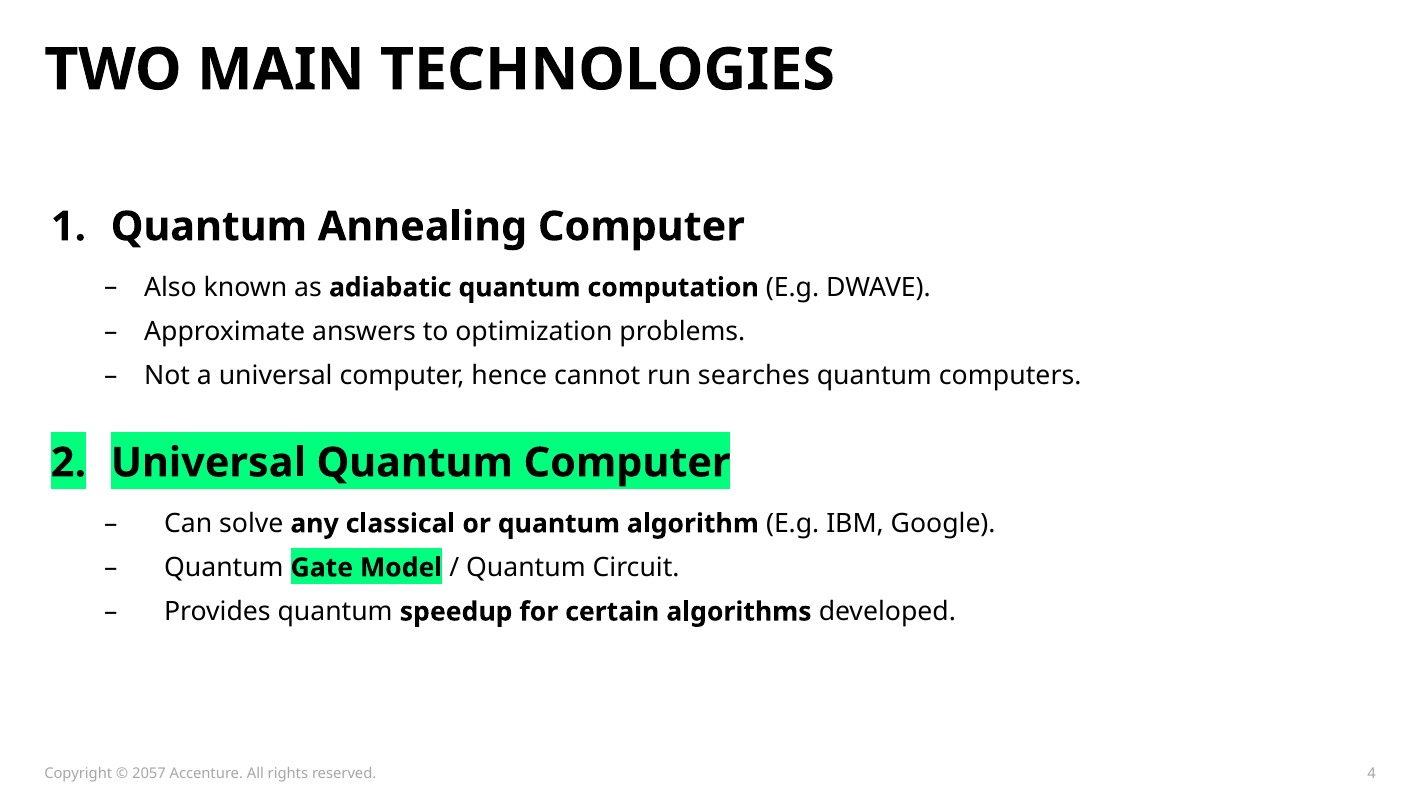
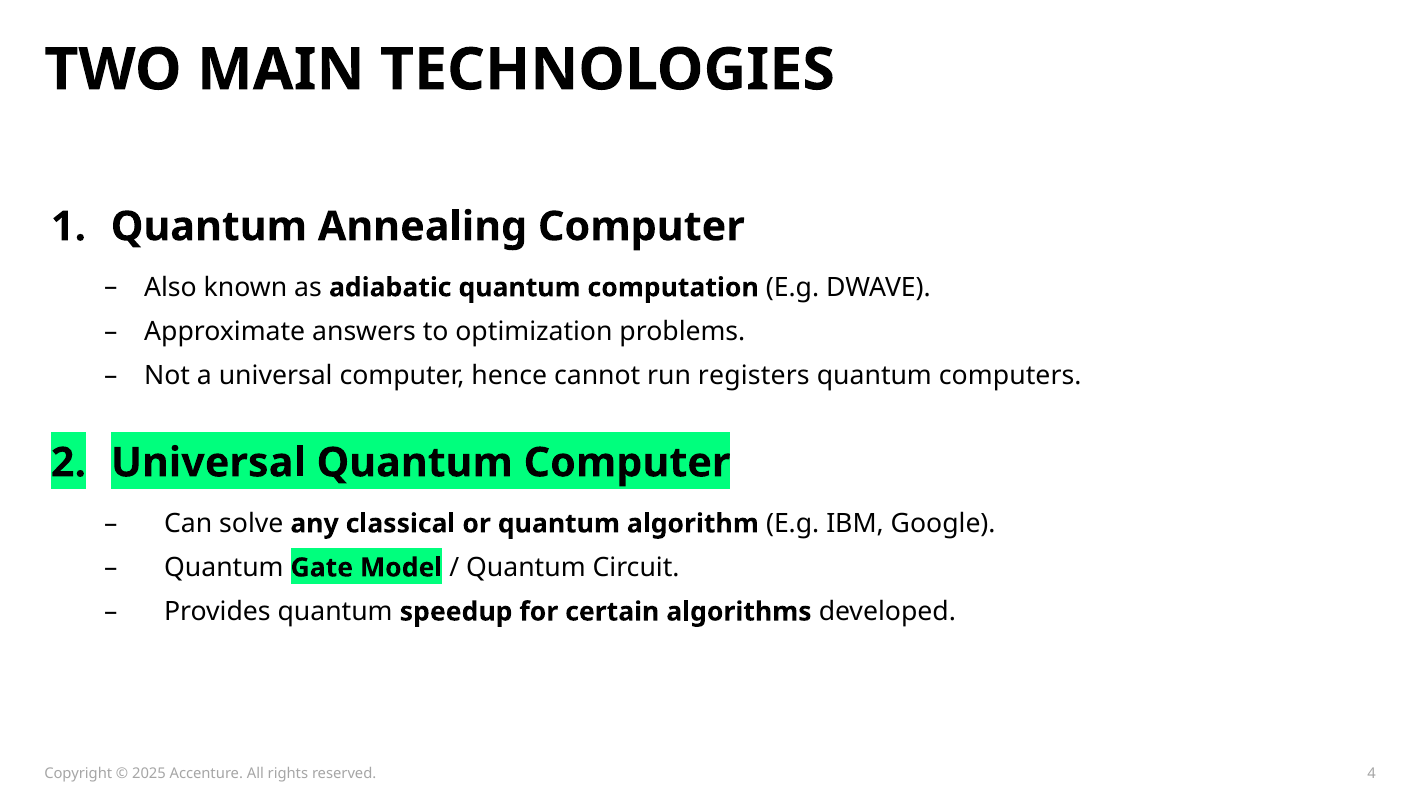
searches: searches -> registers
2057: 2057 -> 2025
